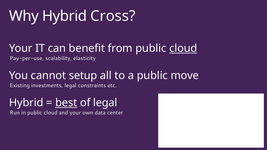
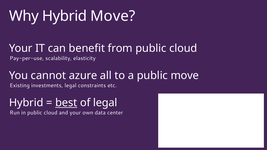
Hybrid Cross: Cross -> Move
cloud at (183, 48) underline: present -> none
setup: setup -> azure
